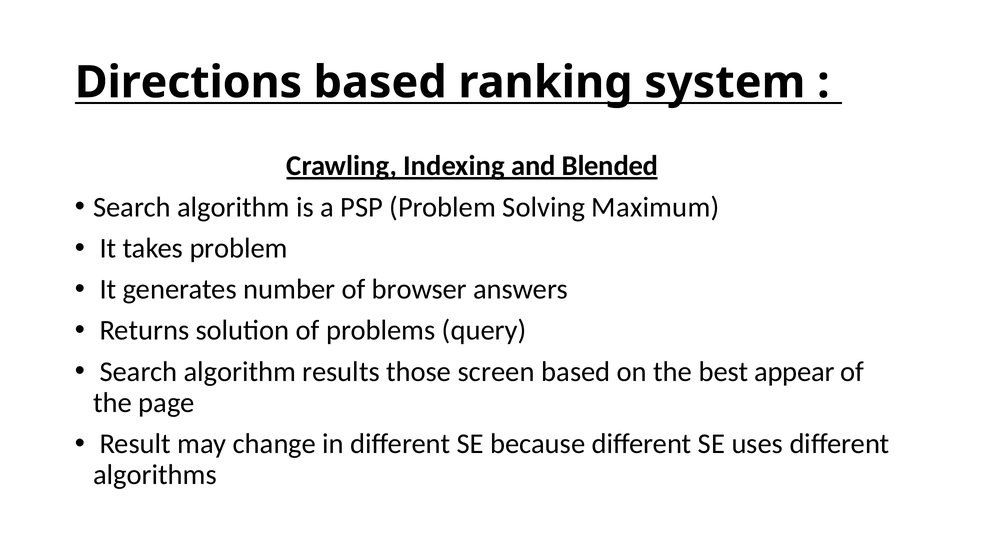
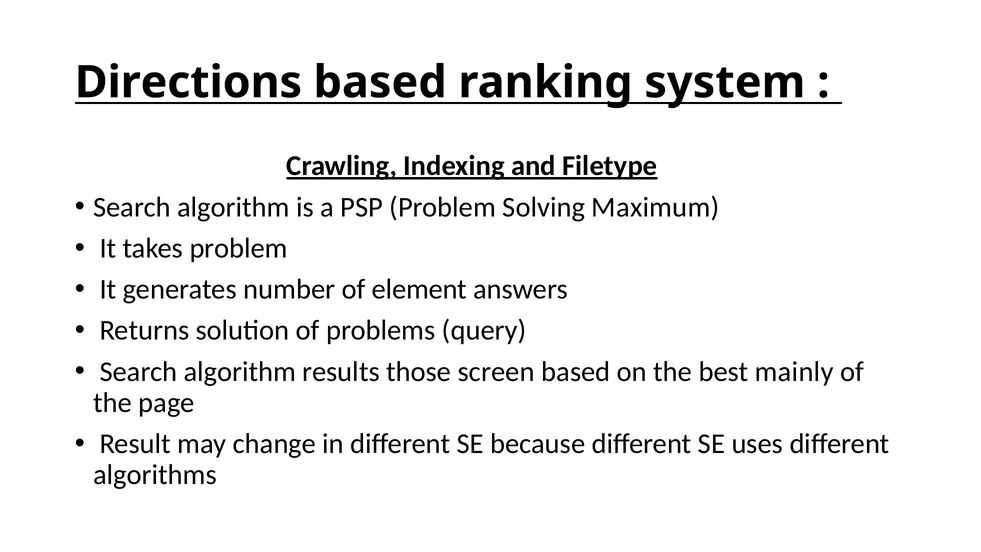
Blended: Blended -> Filetype
browser: browser -> element
appear: appear -> mainly
